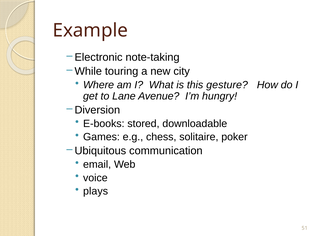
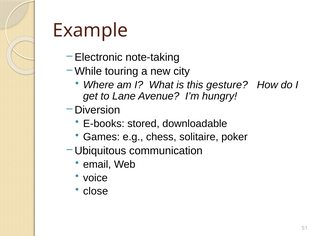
plays: plays -> close
